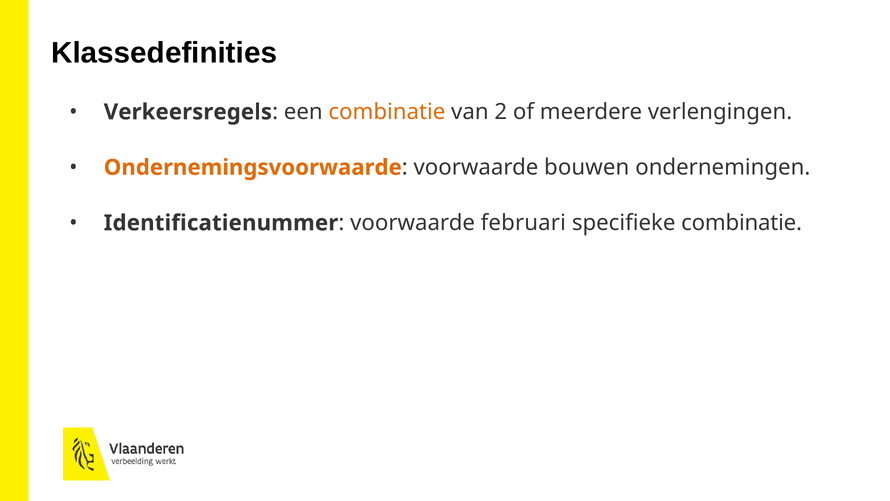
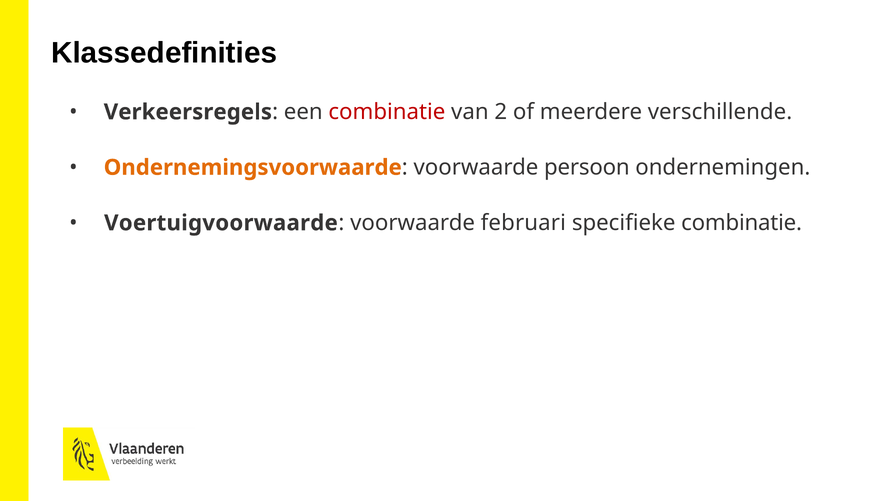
combinatie at (387, 112) colour: orange -> red
verlengingen: verlengingen -> verschillende
bouwen: bouwen -> persoon
Identificatienummer: Identificatienummer -> Voertuigvoorwaarde
